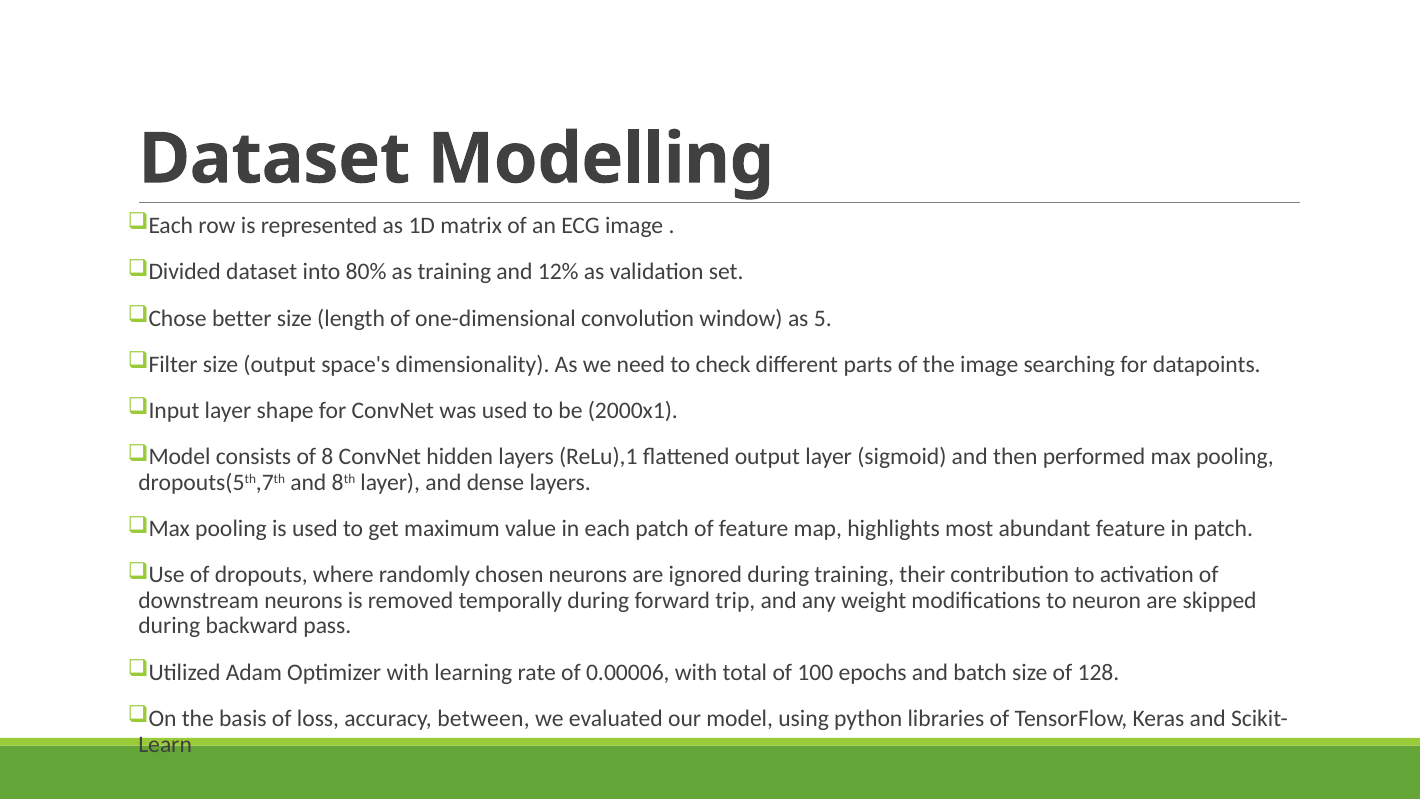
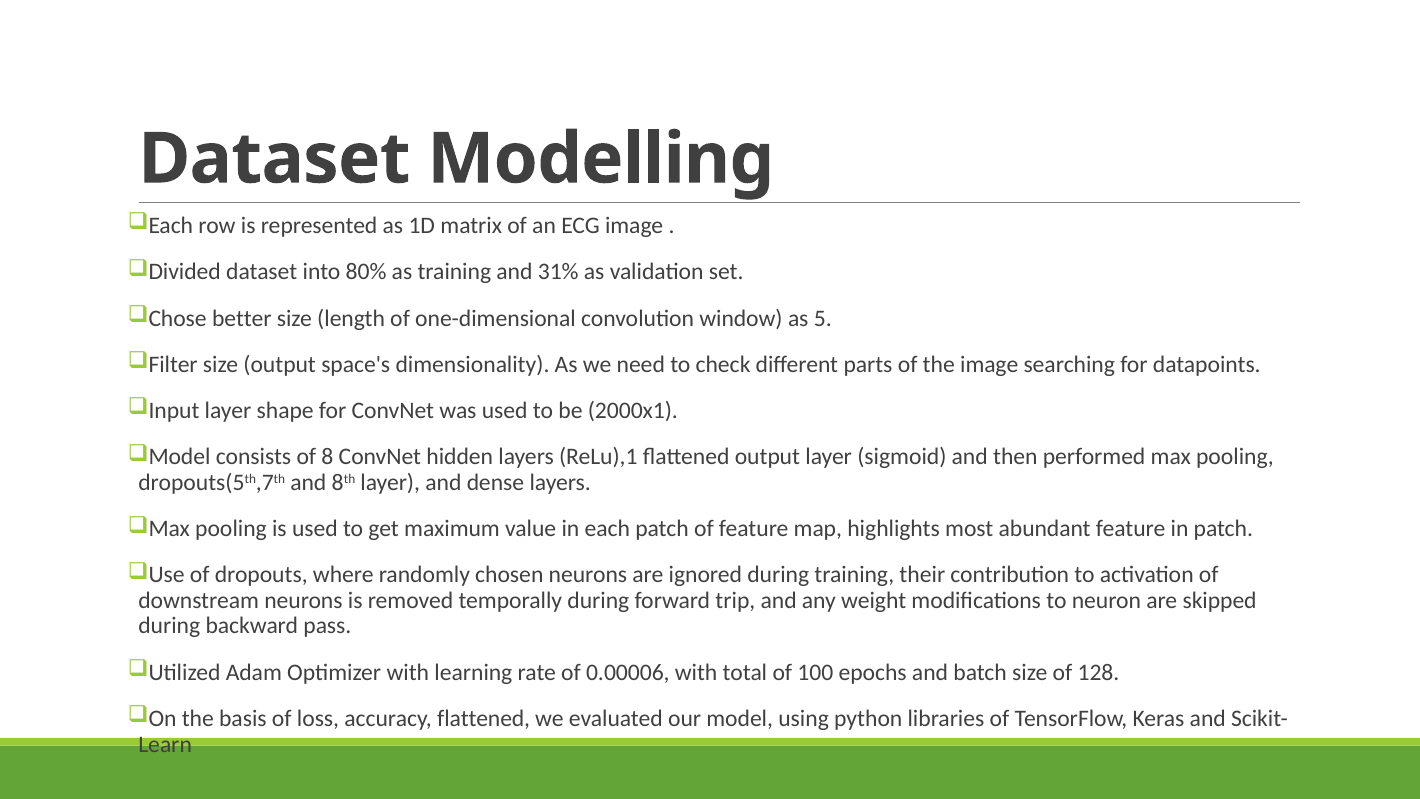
12%: 12% -> 31%
accuracy between: between -> flattened
